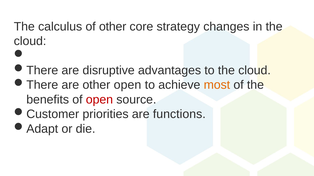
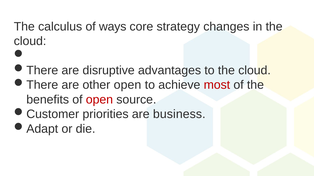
of other: other -> ways
most colour: orange -> red
functions: functions -> business
